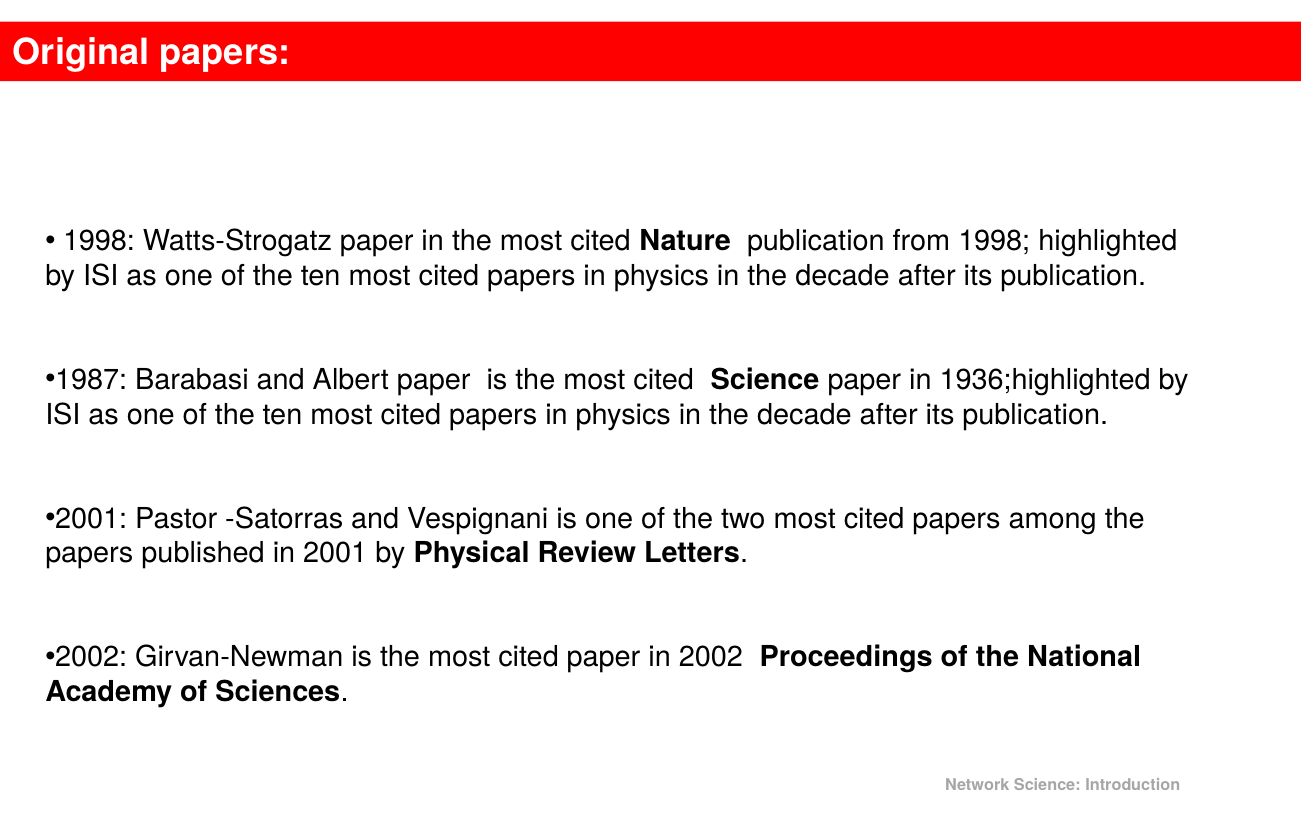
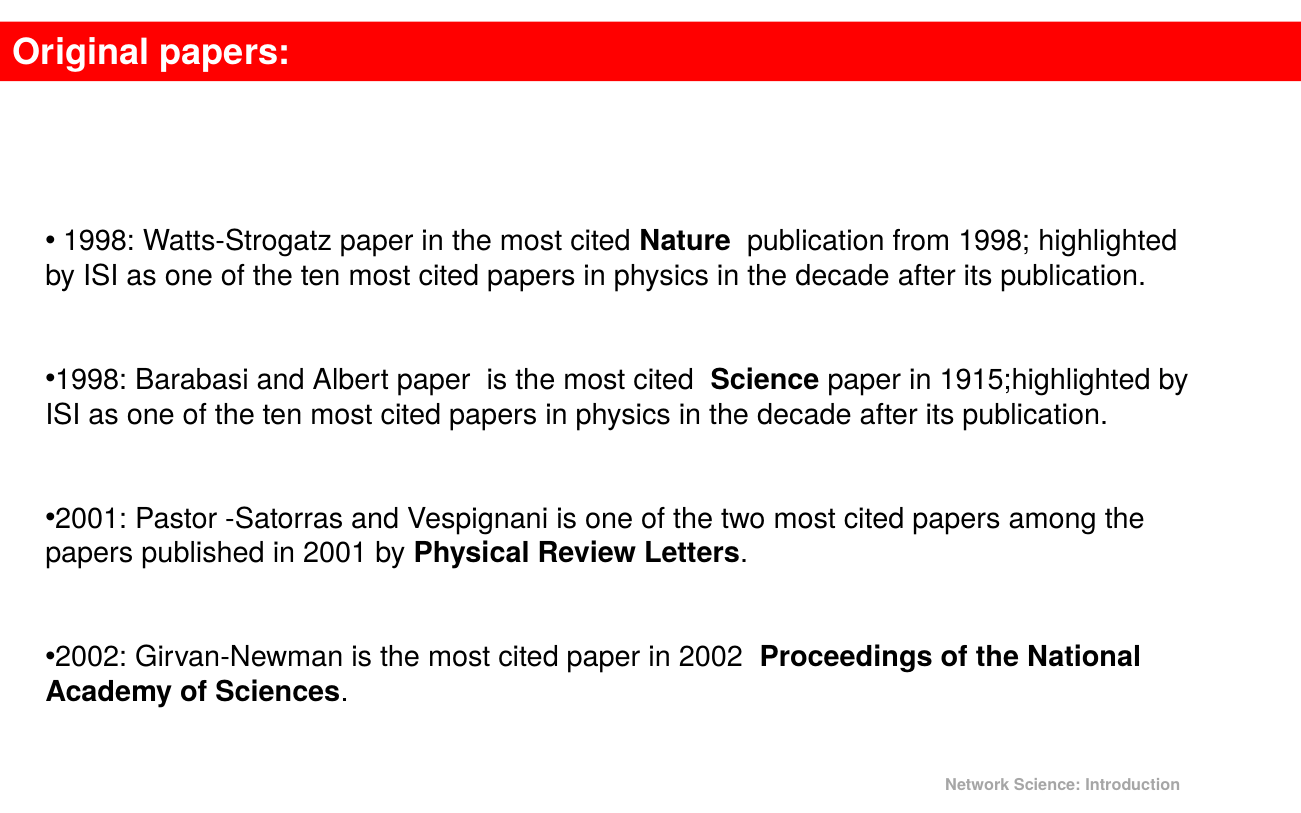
1987 at (91, 380): 1987 -> 1998
1936;highlighted: 1936;highlighted -> 1915;highlighted
